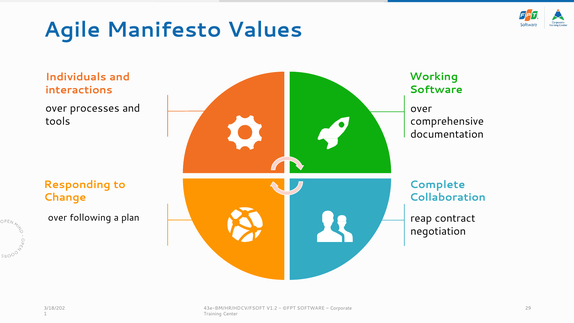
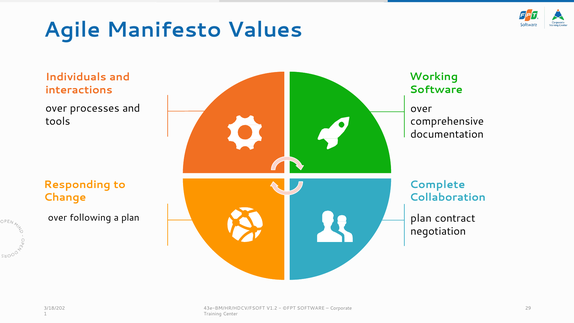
reap at (421, 218): reap -> plan
